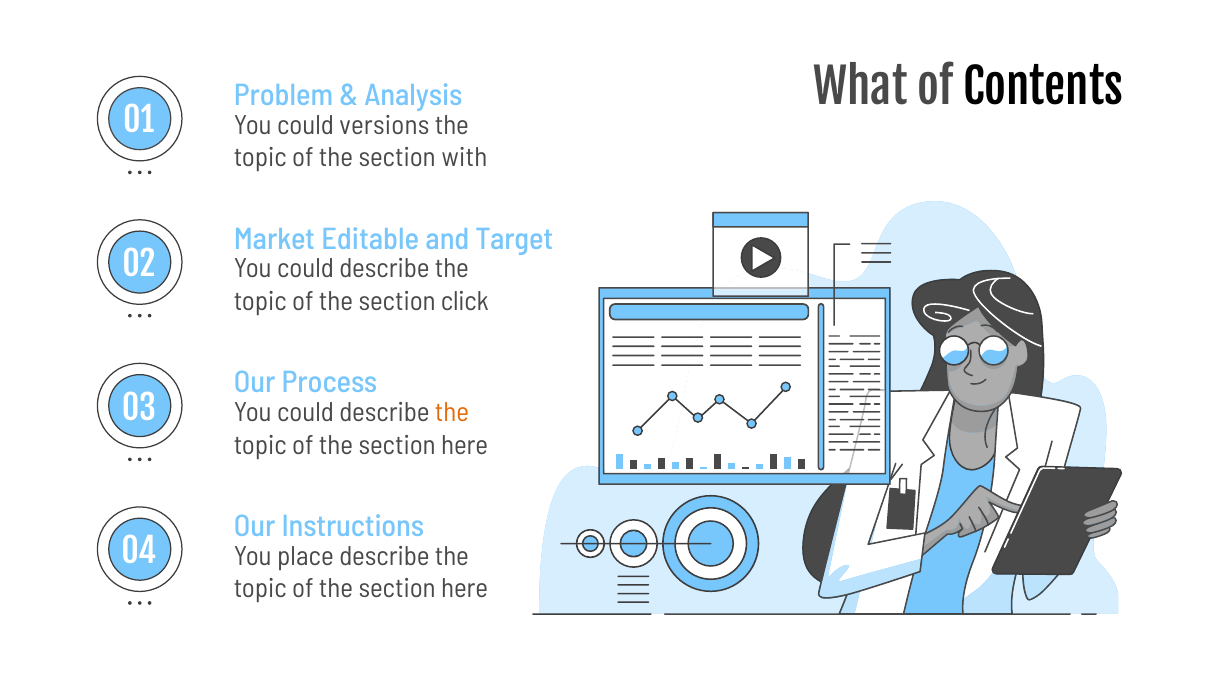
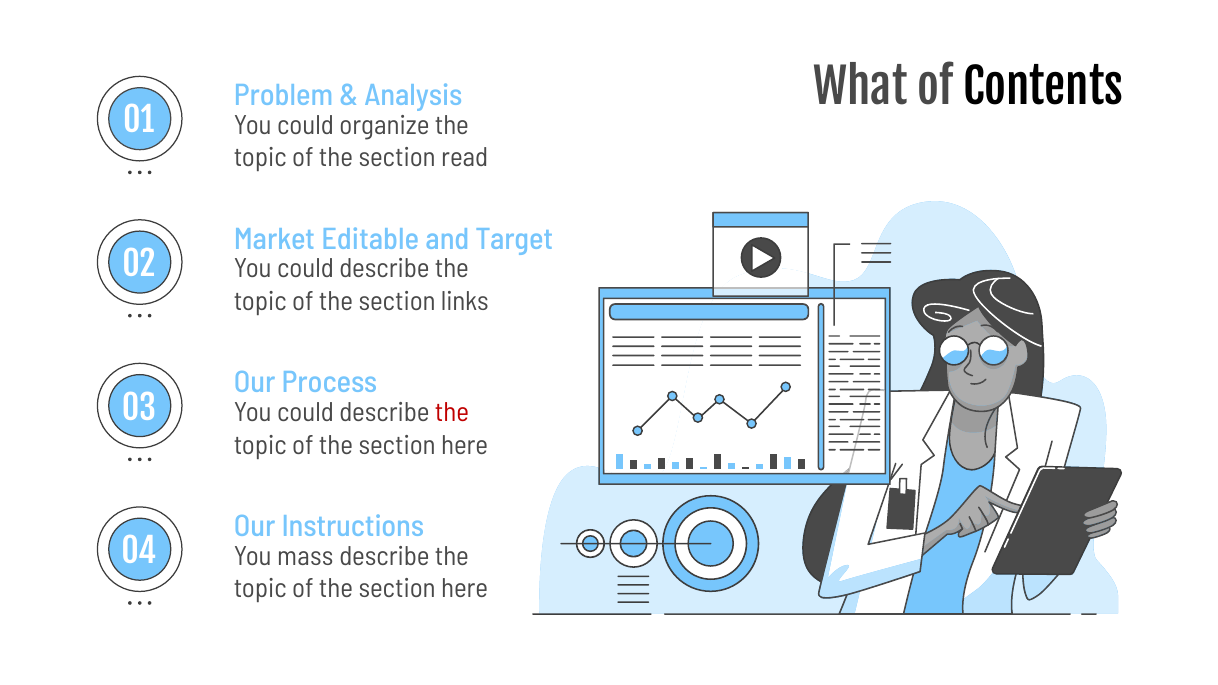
versions: versions -> organize
with: with -> read
click: click -> links
the at (452, 413) colour: orange -> red
place: place -> mass
